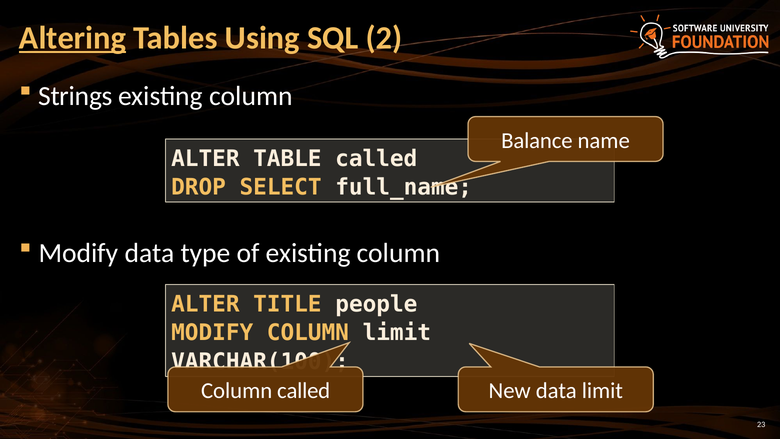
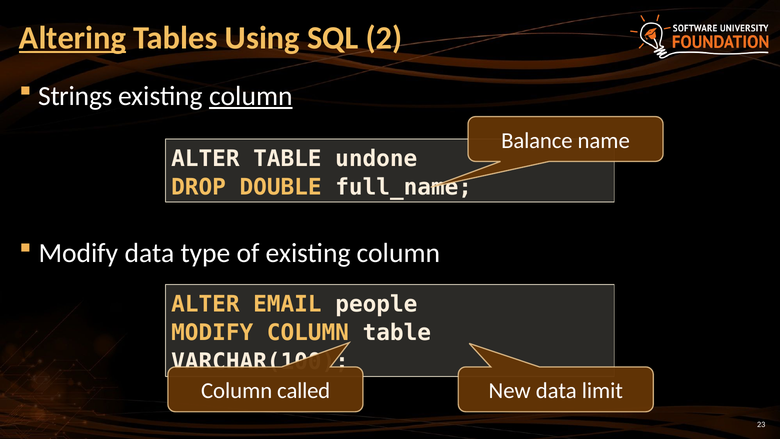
column at (251, 96) underline: none -> present
TABLE called: called -> undone
SELECT: SELECT -> DOUBLE
TITLE: TITLE -> EMAIL
limit at (397, 333): limit -> table
